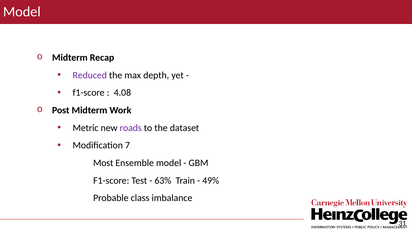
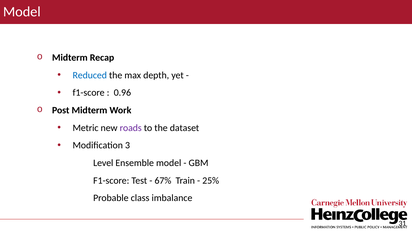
Reduced colour: purple -> blue
4.08: 4.08 -> 0.96
7: 7 -> 3
Most: Most -> Level
63%: 63% -> 67%
49%: 49% -> 25%
